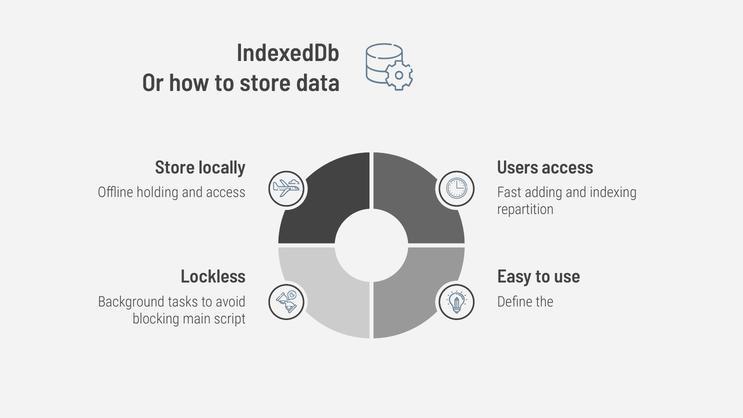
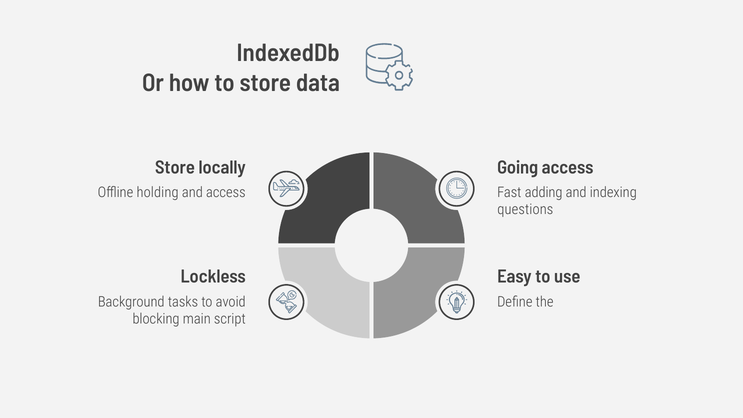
Users: Users -> Going
repartition: repartition -> questions
